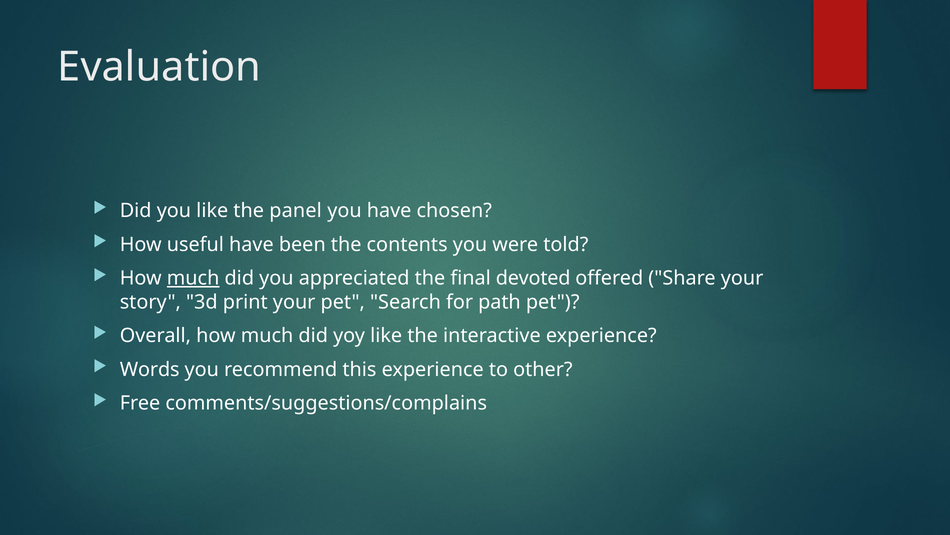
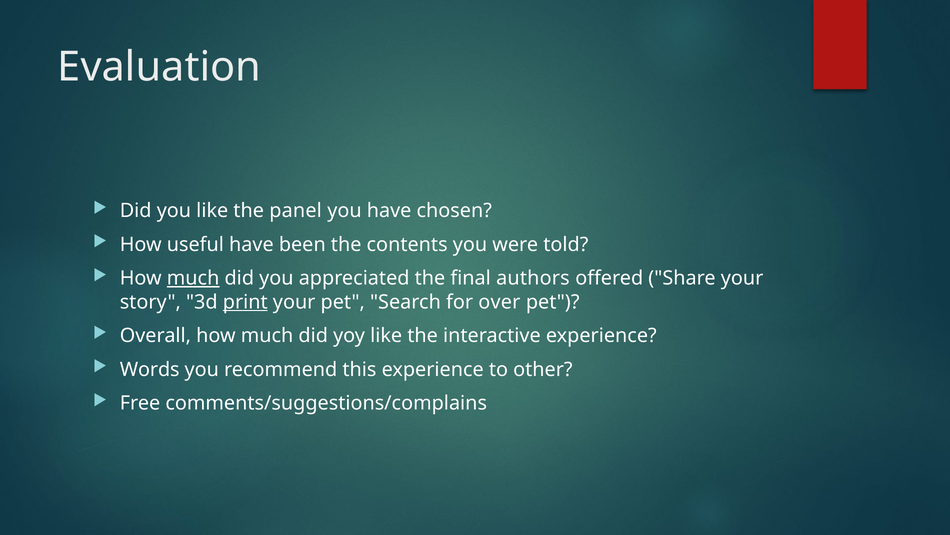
devoted: devoted -> authors
print underline: none -> present
path: path -> over
